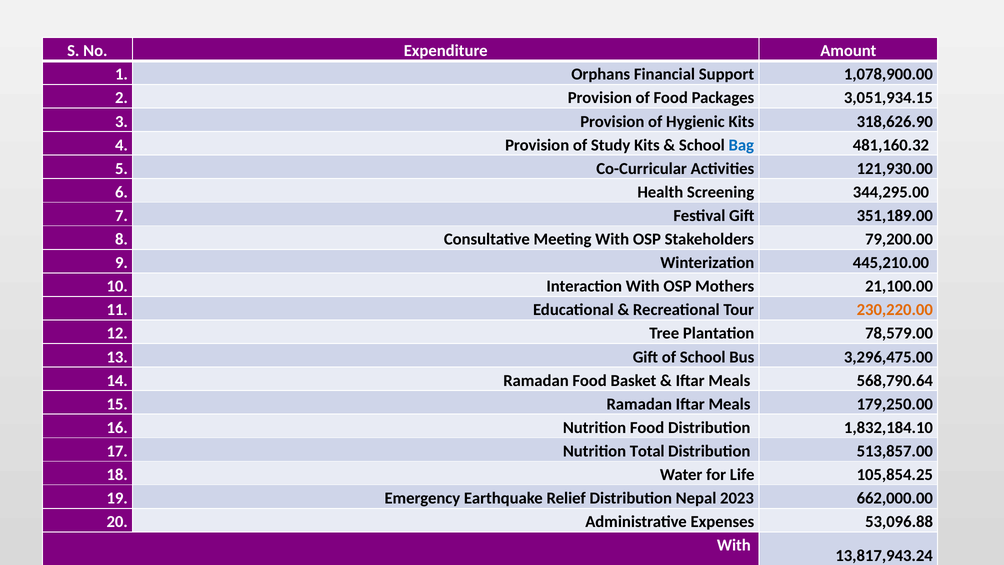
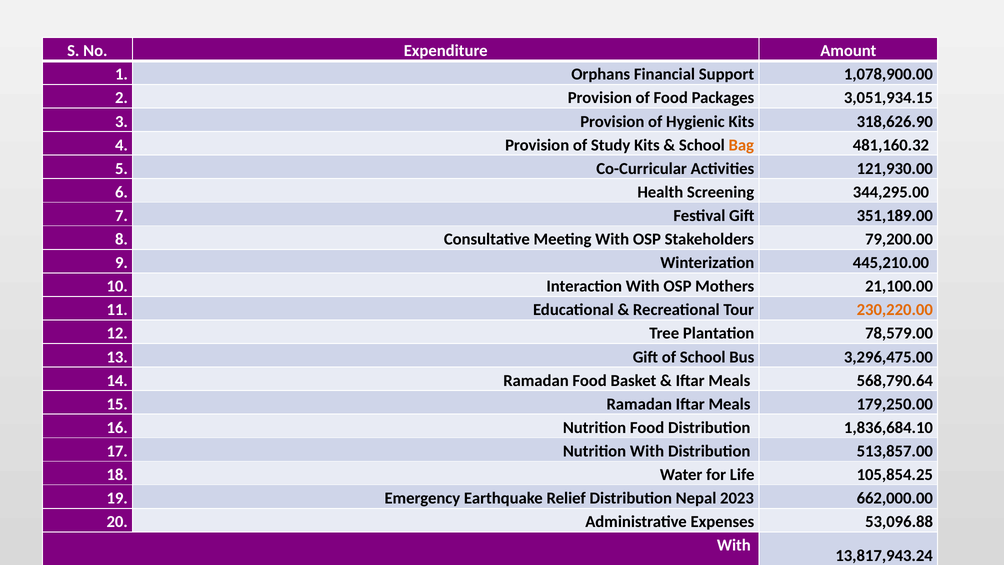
Bag colour: blue -> orange
1,832,184.10: 1,832,184.10 -> 1,836,684.10
Nutrition Total: Total -> With
